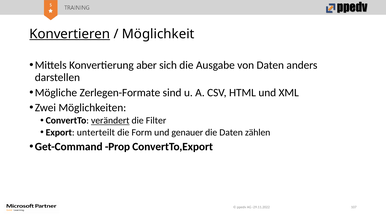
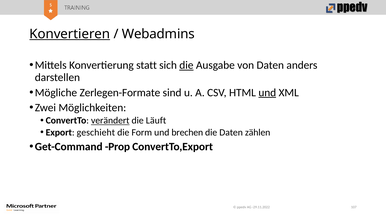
Möglichkeit: Möglichkeit -> Webadmins
aber: aber -> statt
die at (186, 65) underline: none -> present
und at (267, 93) underline: none -> present
Filter: Filter -> Läuft
unterteilt: unterteilt -> geschieht
genauer: genauer -> brechen
